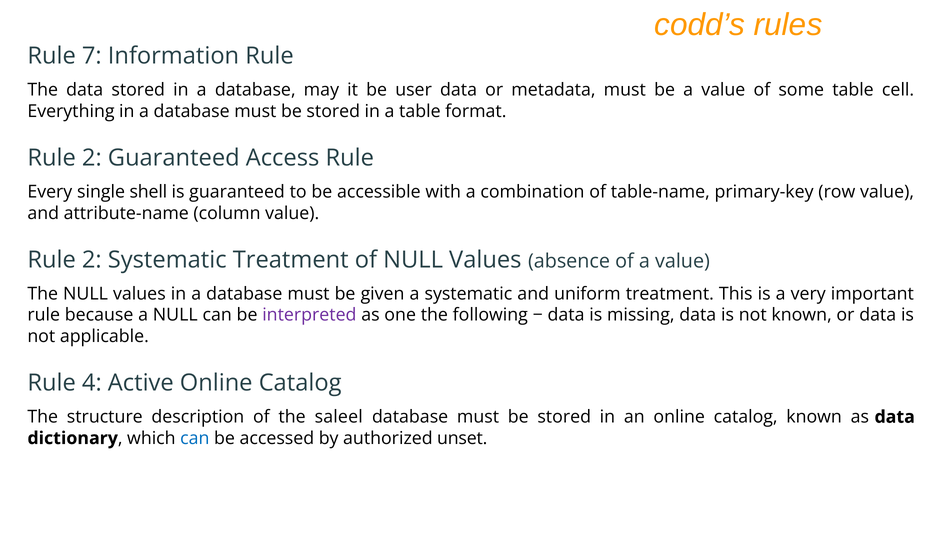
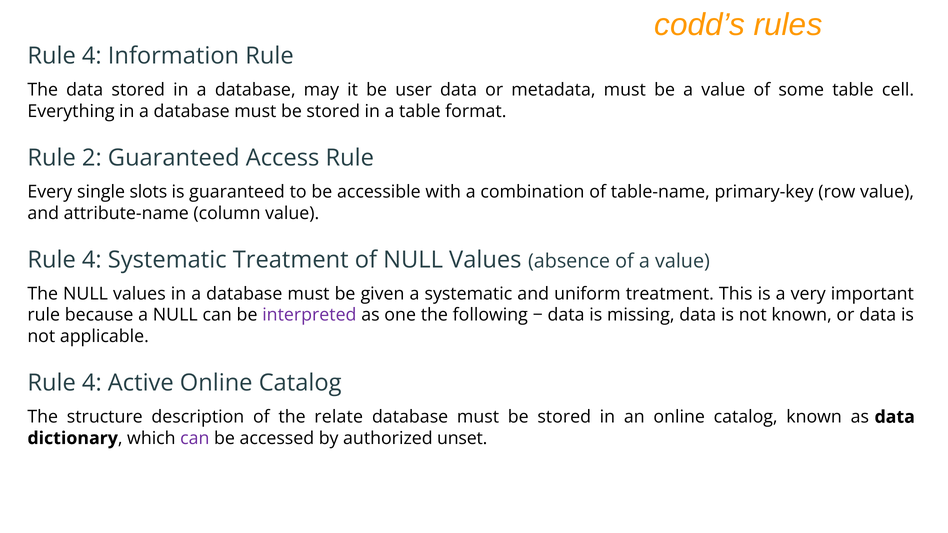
7 at (92, 56): 7 -> 4
shell: shell -> slots
2 at (92, 260): 2 -> 4
saleel: saleel -> relate
can at (195, 438) colour: blue -> purple
